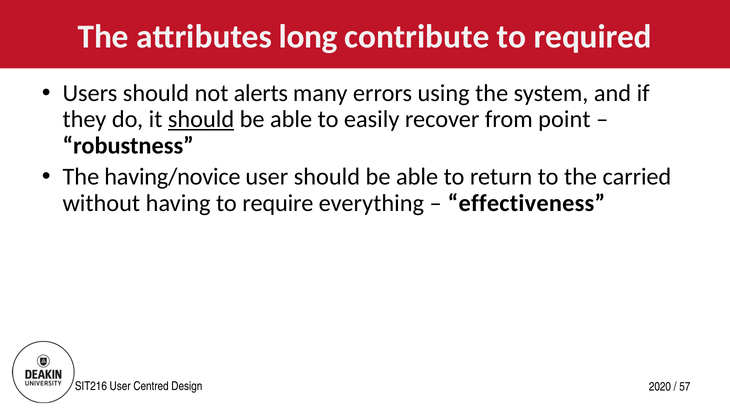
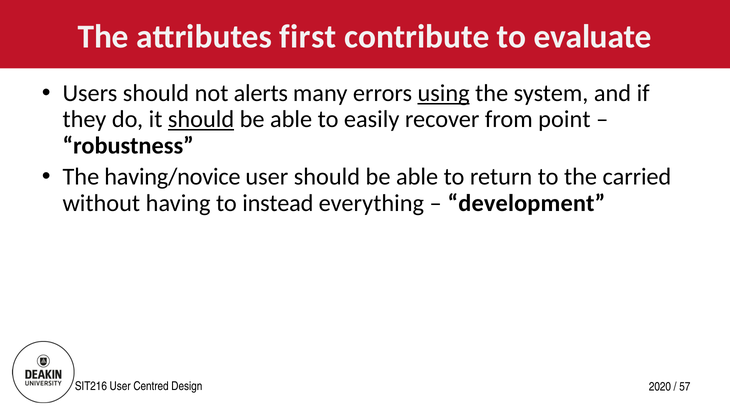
long: long -> first
required: required -> evaluate
using underline: none -> present
require: require -> instead
effectiveness: effectiveness -> development
